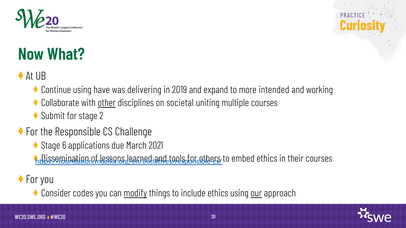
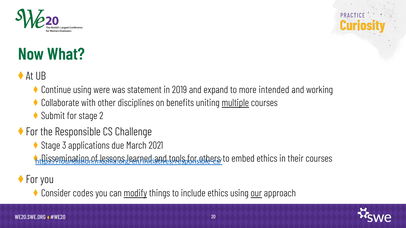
have: have -> were
delivering: delivering -> statement
other underline: present -> none
societal: societal -> benefits
multiple underline: none -> present
6: 6 -> 3
